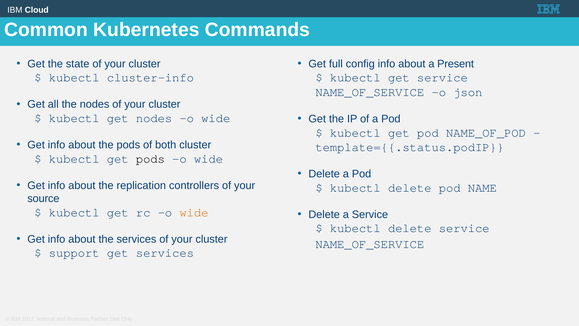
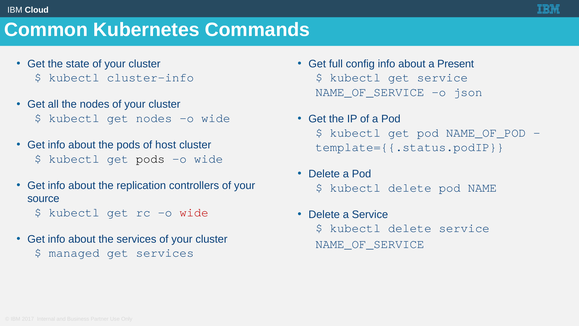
both: both -> host
wide at (194, 212) colour: orange -> red
support: support -> managed
